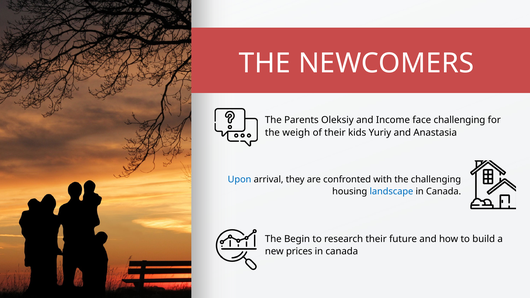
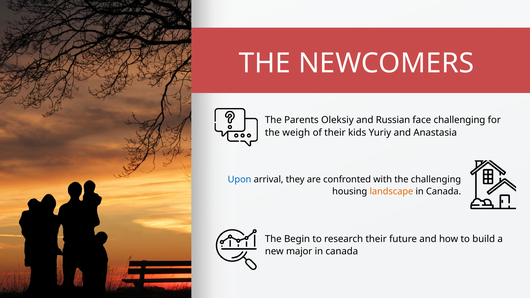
Income: Income -> Russian
landscape colour: blue -> orange
prices: prices -> major
